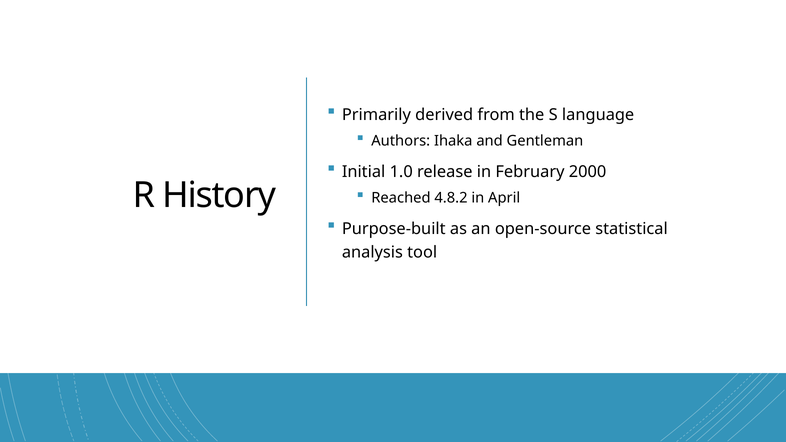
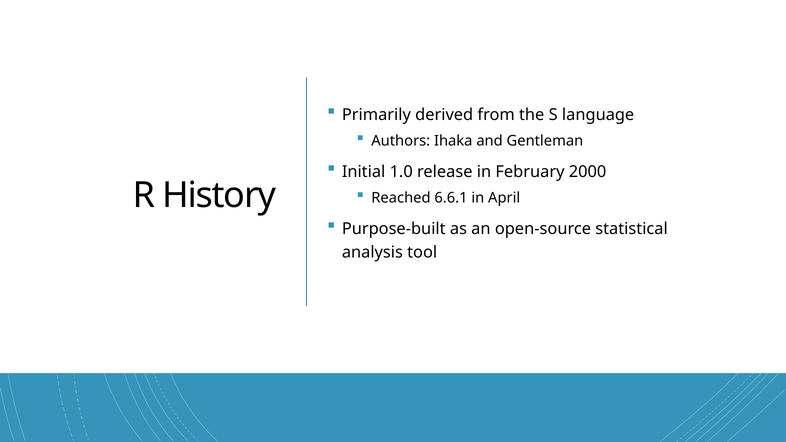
4.8.2: 4.8.2 -> 6.6.1
